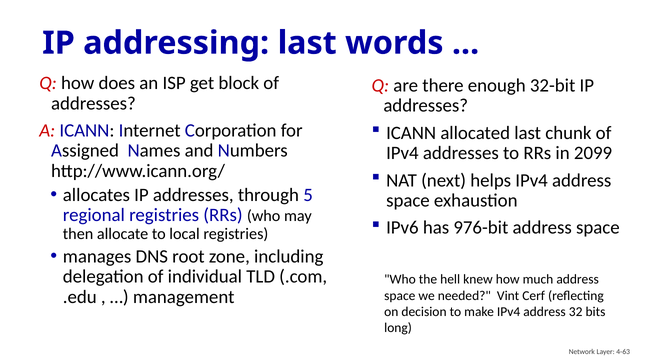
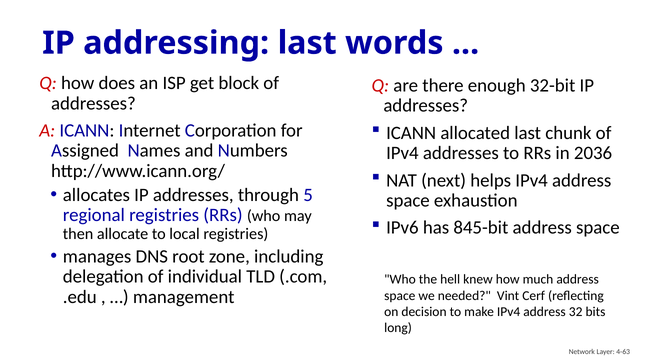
2099: 2099 -> 2036
976-bit: 976-bit -> 845-bit
